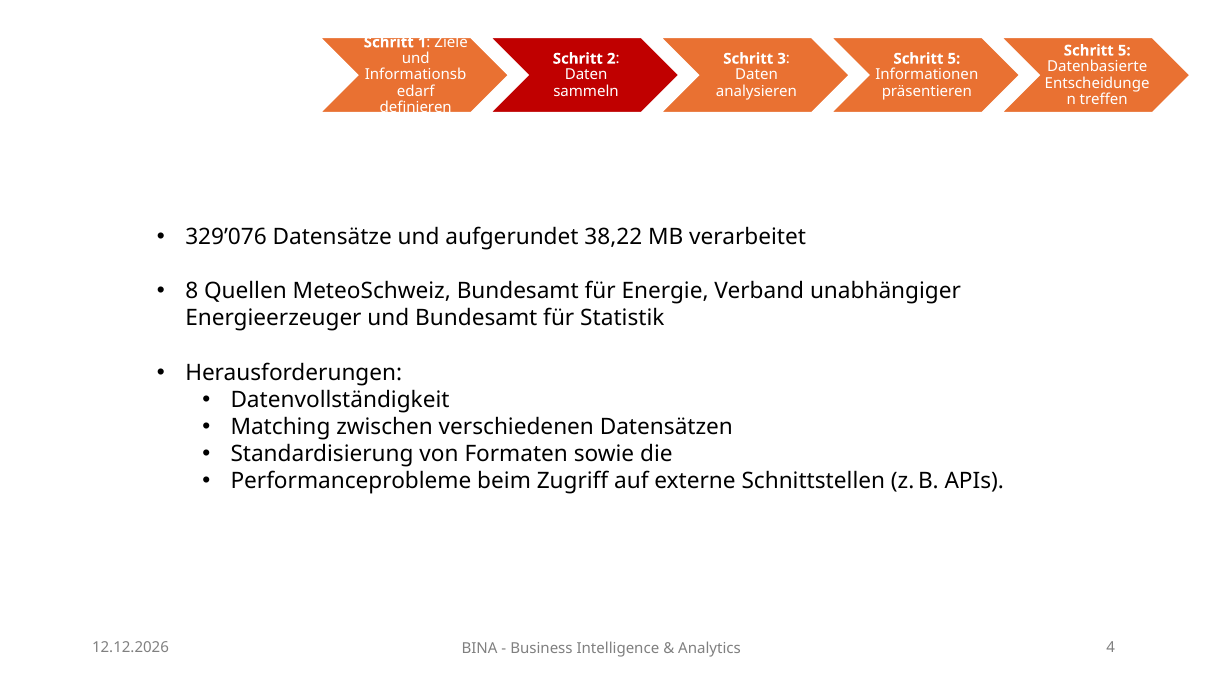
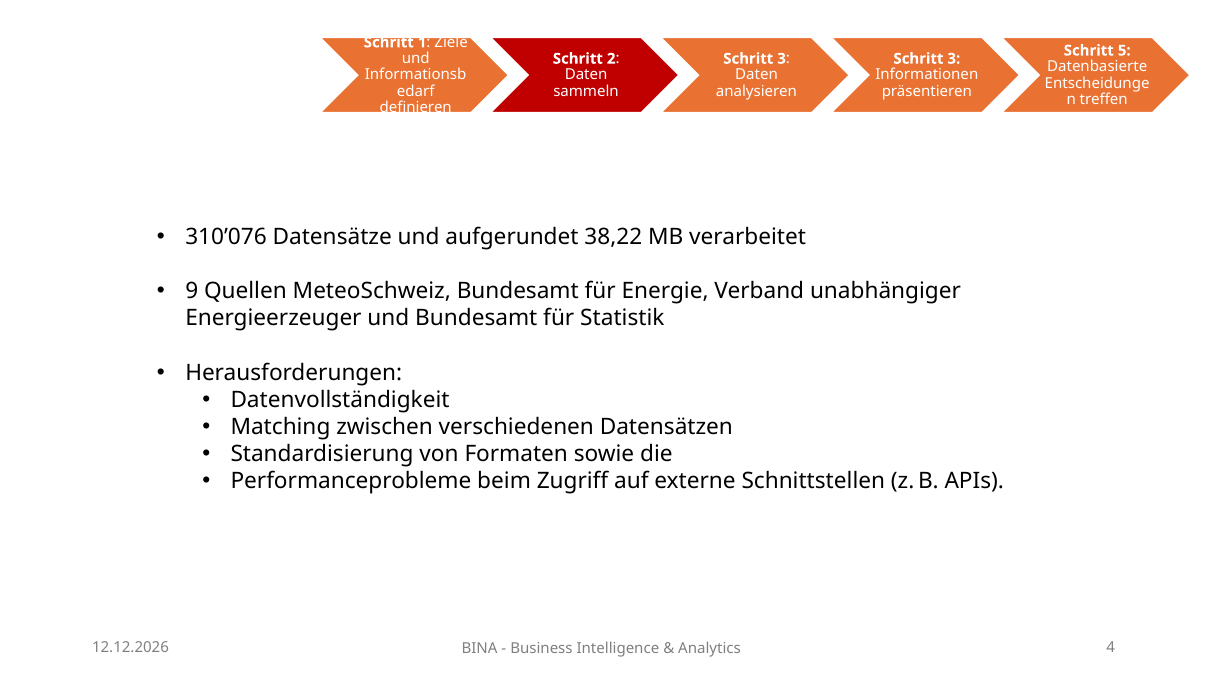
5 at (954, 59): 5 -> 3
329’076: 329’076 -> 310’076
8: 8 -> 9
